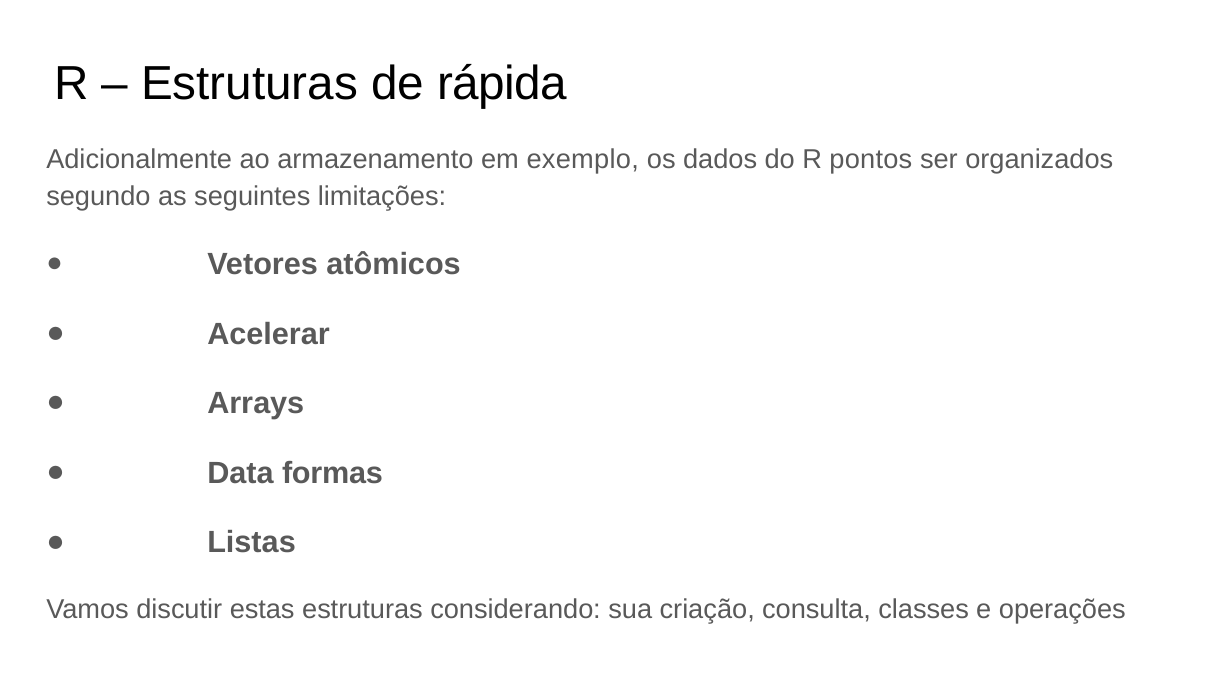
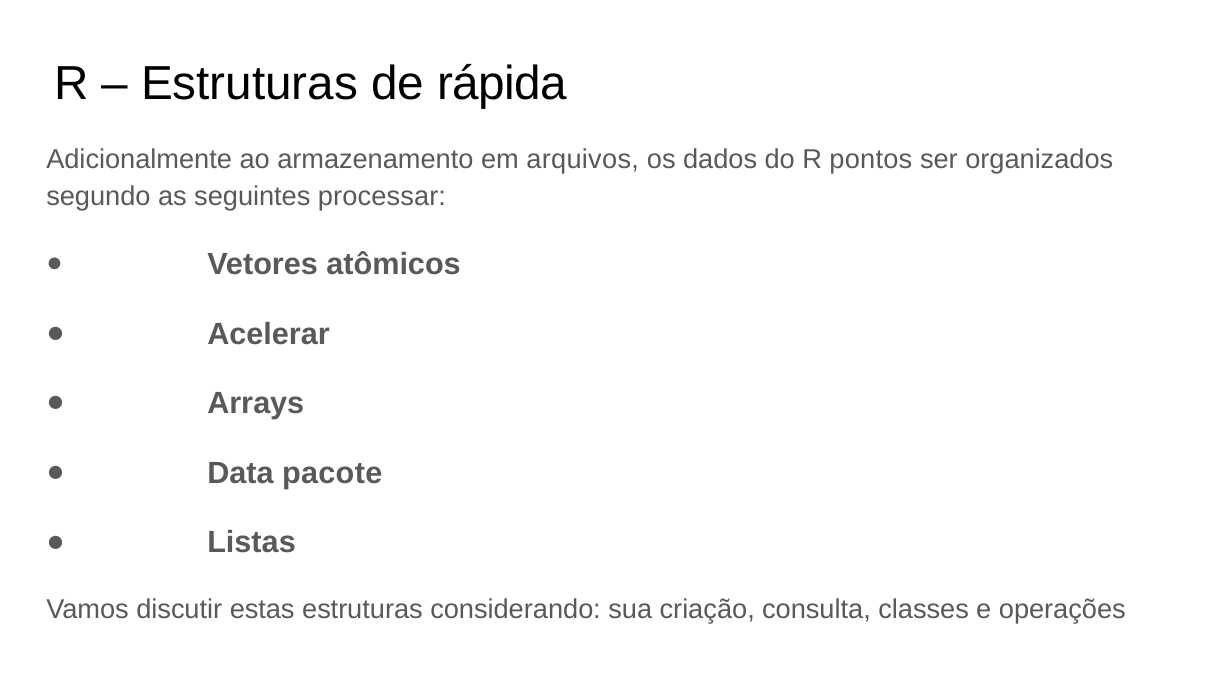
exemplo: exemplo -> arquivos
limitações: limitações -> processar
formas: formas -> pacote
